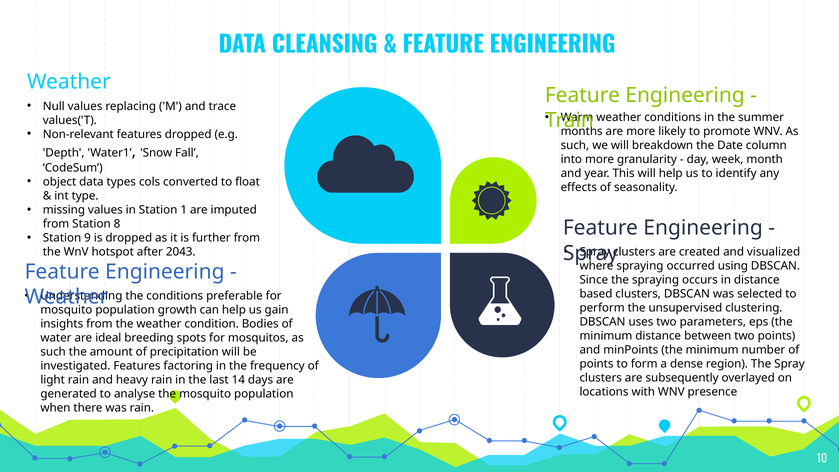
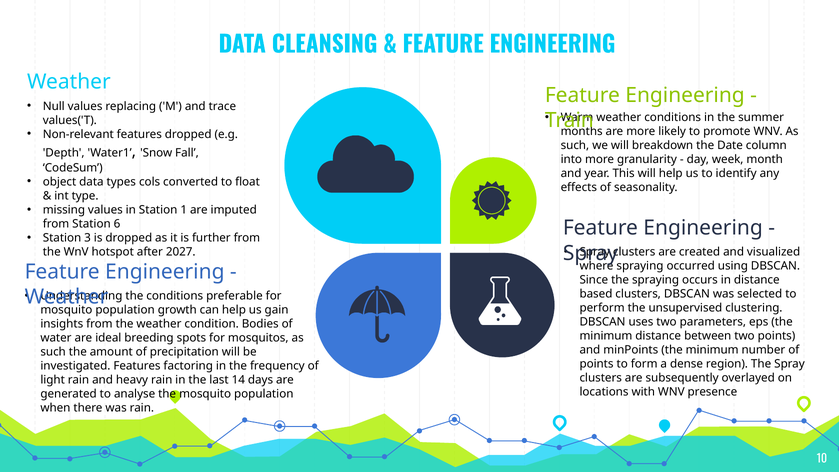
8: 8 -> 6
9: 9 -> 3
2043: 2043 -> 2027
